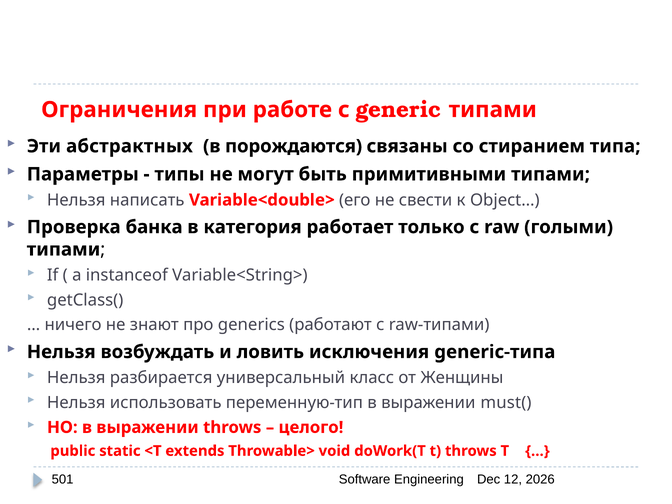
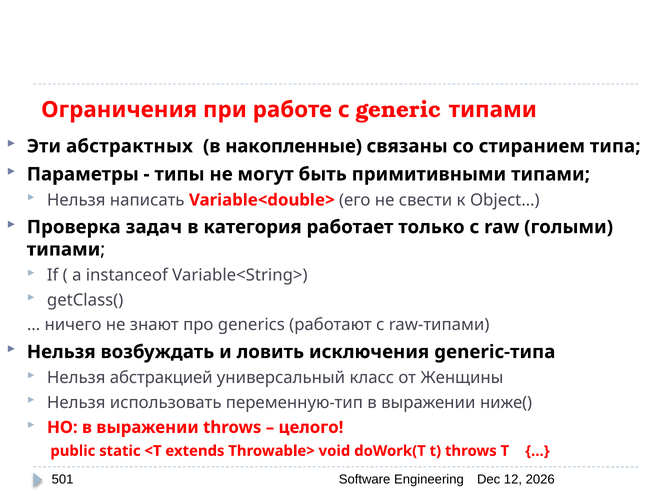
порождаются: порождаются -> накопленные
банка: банка -> задач
разбирается: разбирается -> абстракцией
must(: must( -> ниже(
